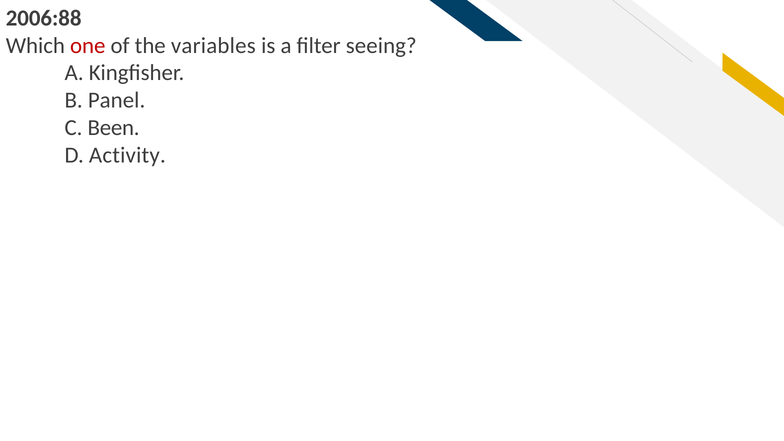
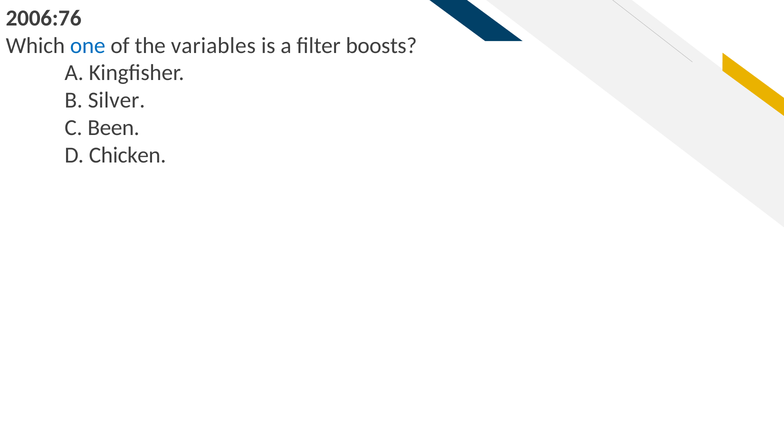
2006:88: 2006:88 -> 2006:76
one colour: red -> blue
seeing: seeing -> boosts
Panel: Panel -> Silver
Activity: Activity -> Chicken
